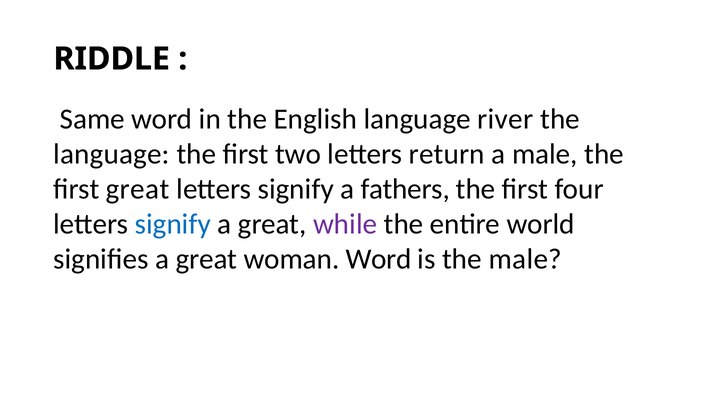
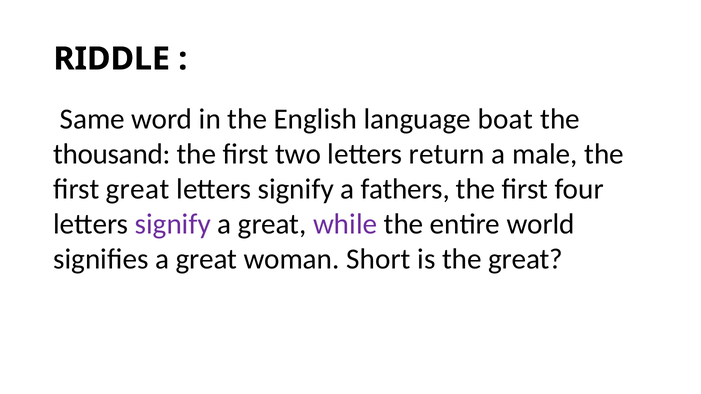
river: river -> boat
language at (112, 154): language -> thousand
signify at (173, 224) colour: blue -> purple
woman Word: Word -> Short
the male: male -> great
